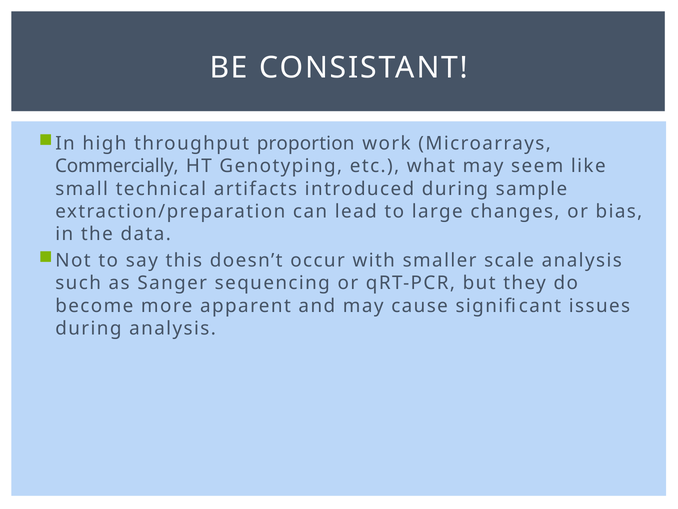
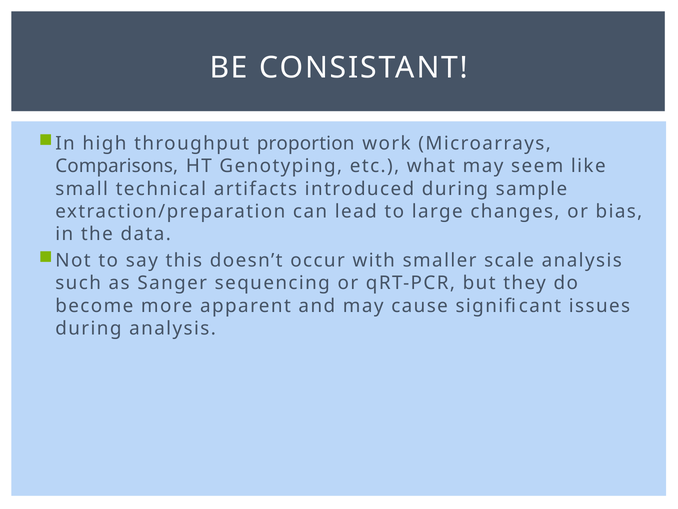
Commercially: Commercially -> Comparisons
